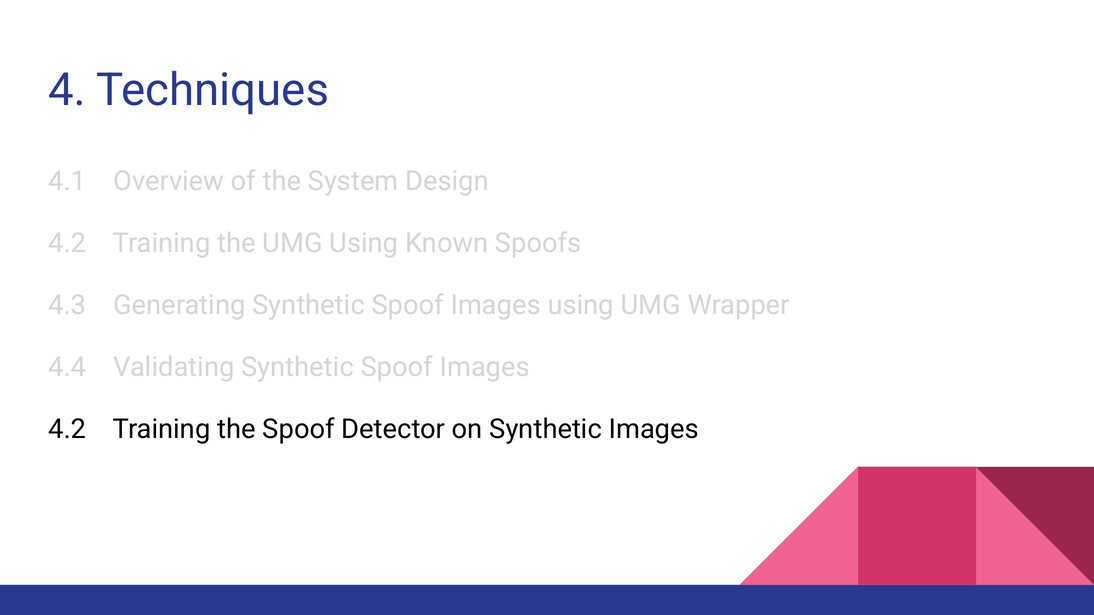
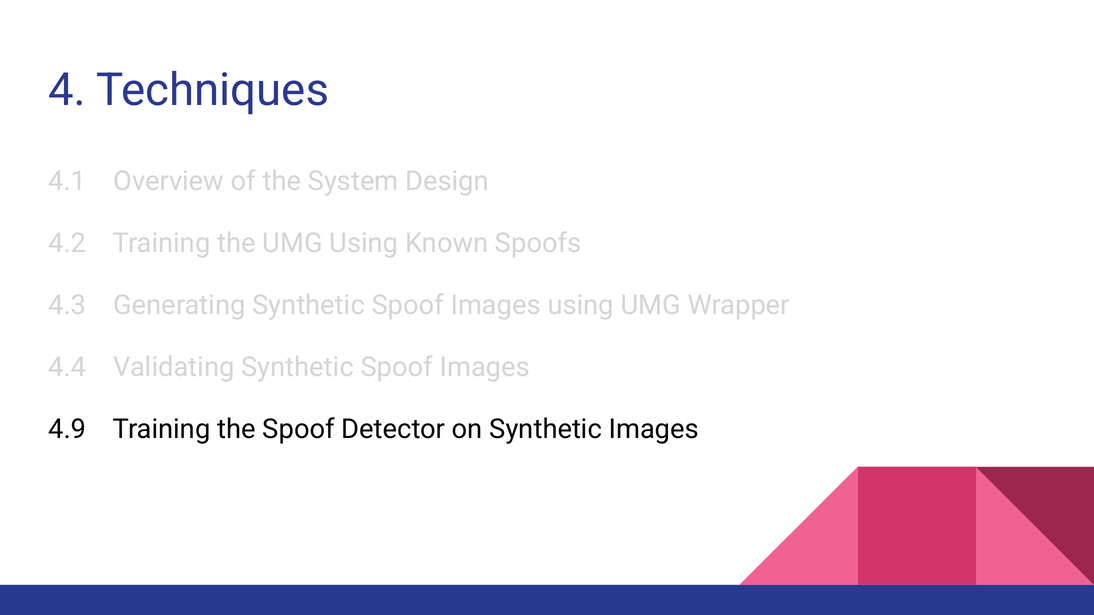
4.2 at (67, 429): 4.2 -> 4.9
